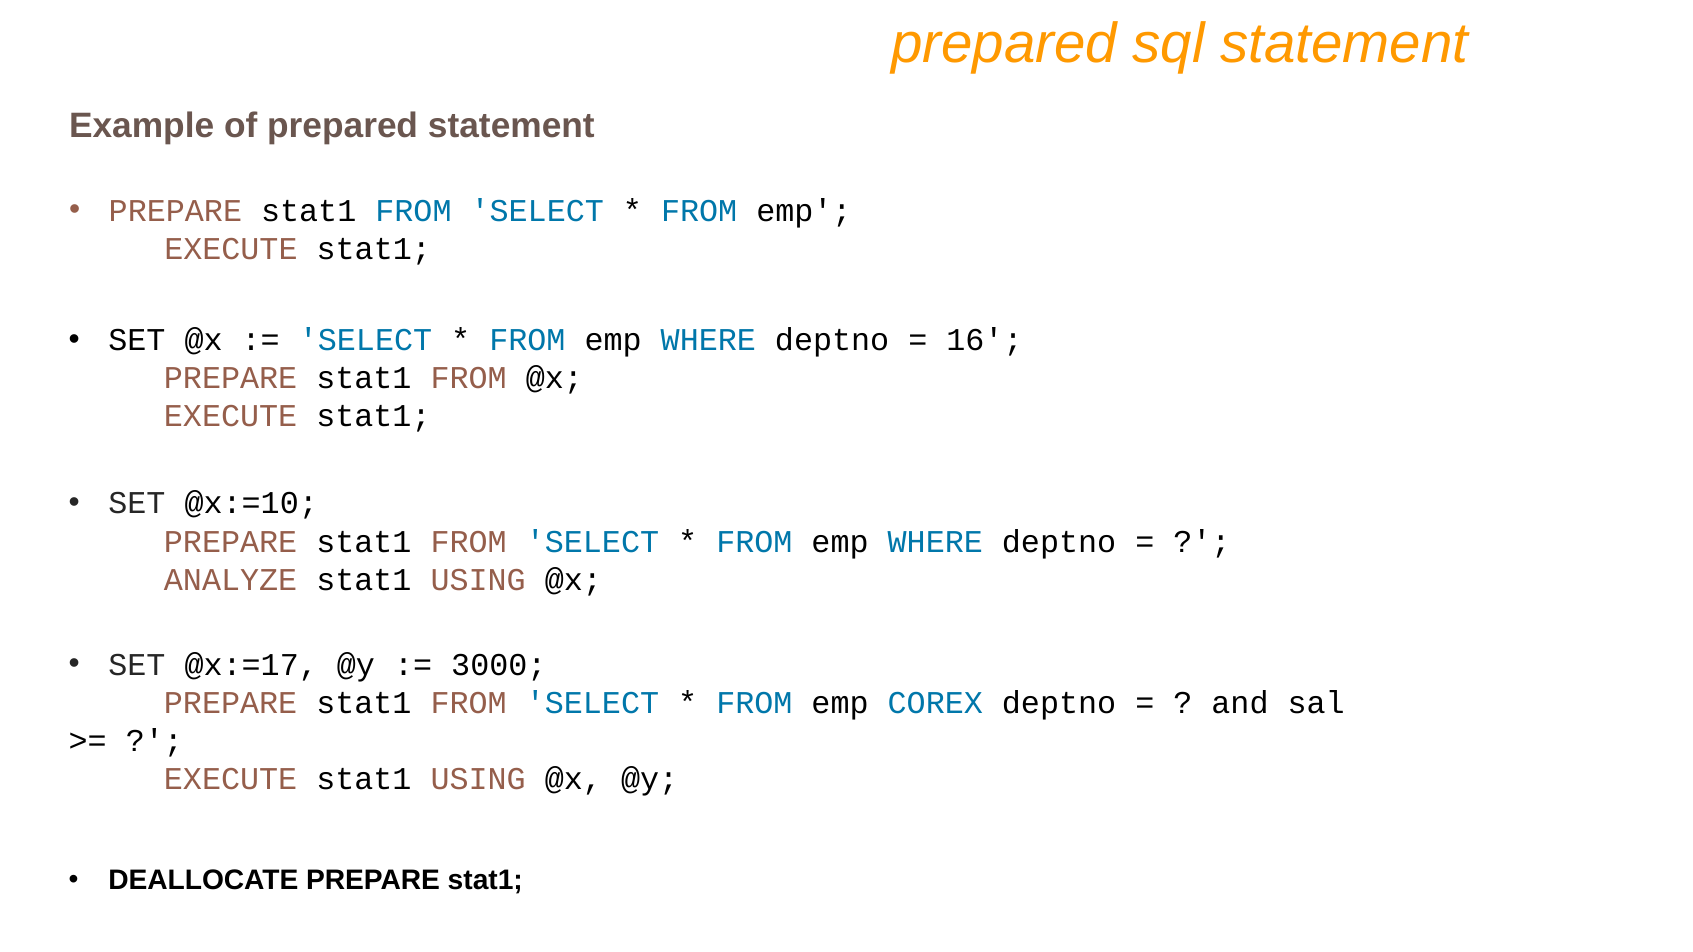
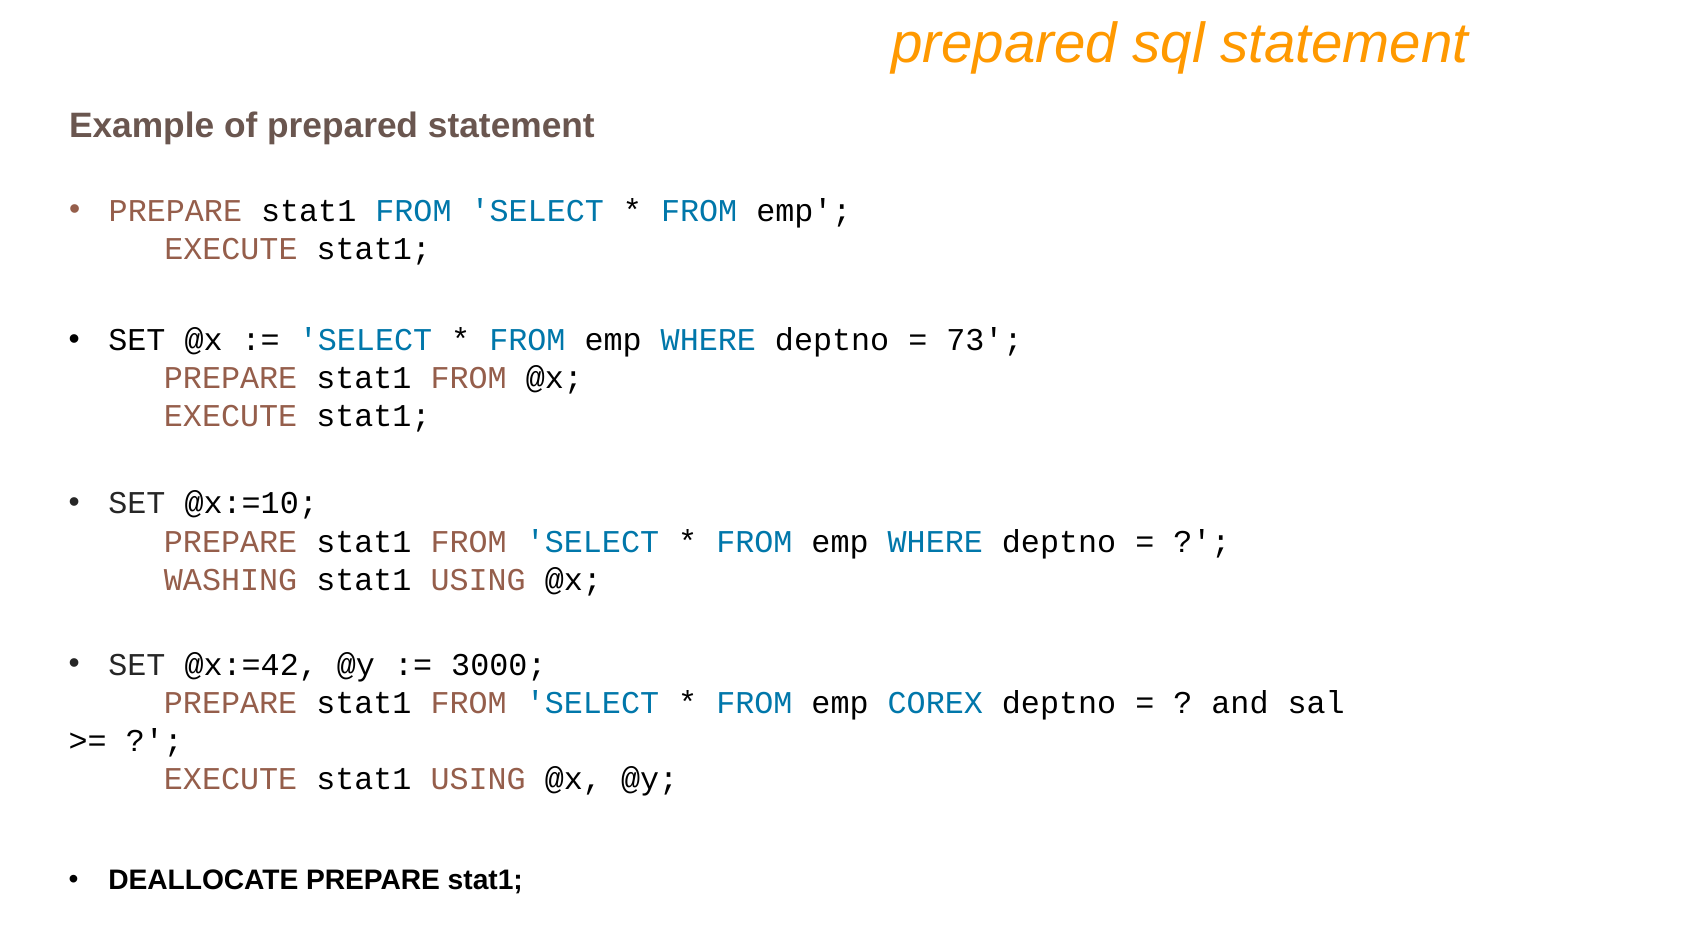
16: 16 -> 73
ANALYZE: ANALYZE -> WASHING
@x:=17: @x:=17 -> @x:=42
